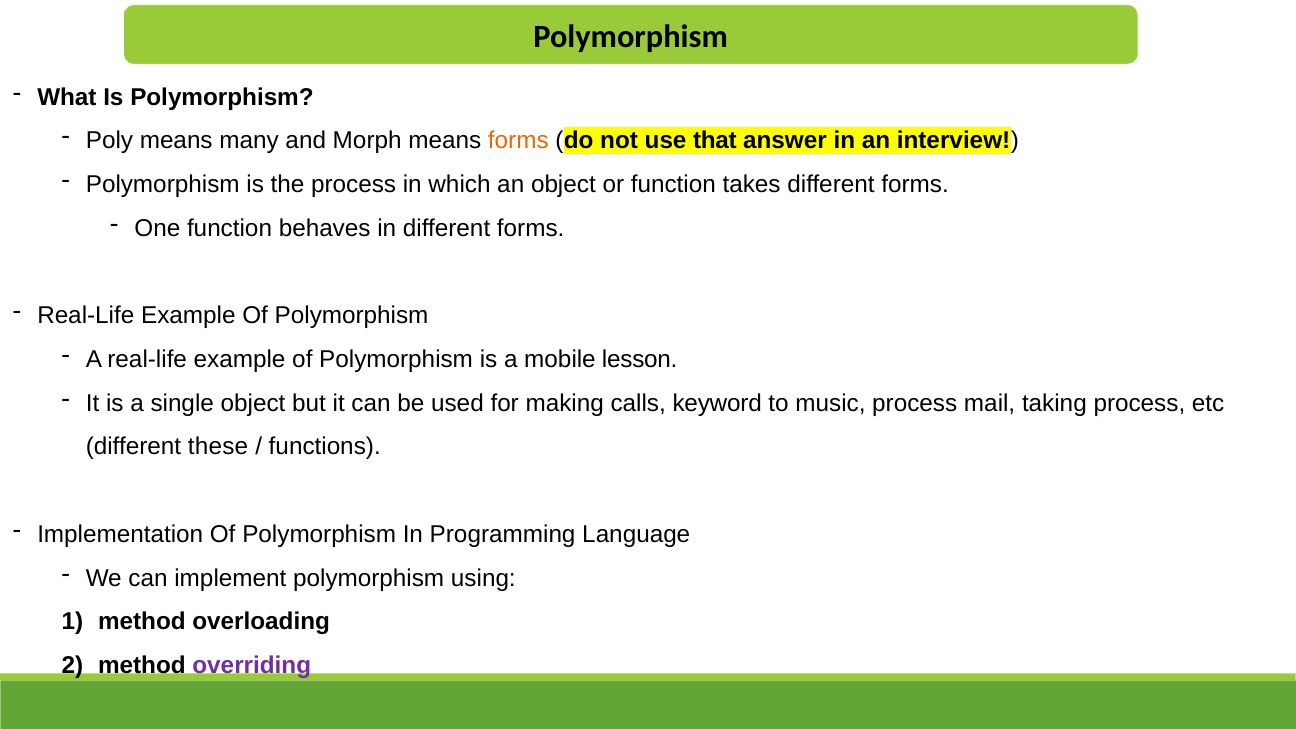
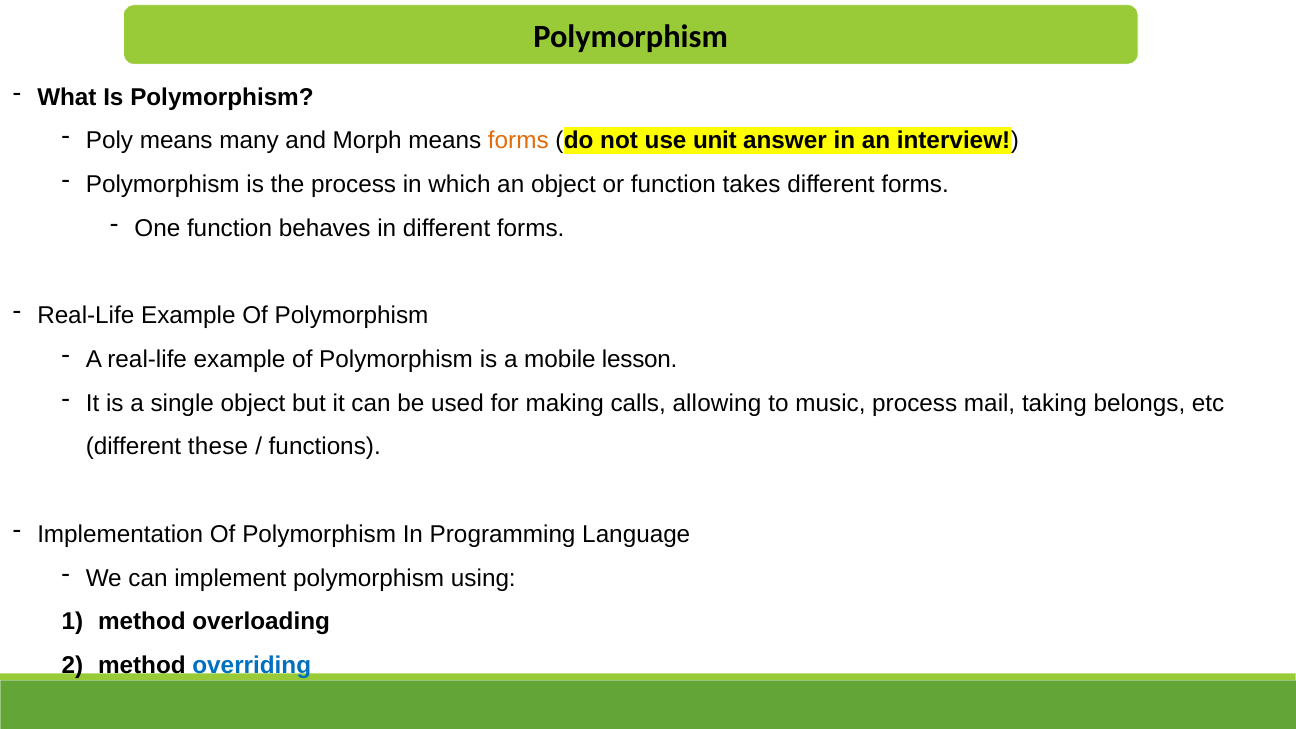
that: that -> unit
keyword: keyword -> allowing
taking process: process -> belongs
overriding colour: purple -> blue
